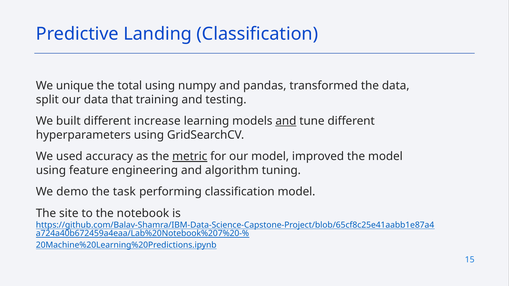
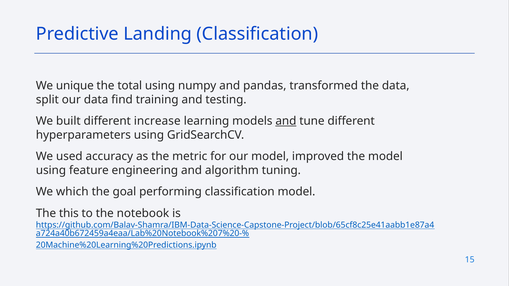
that: that -> find
metric underline: present -> none
demo: demo -> which
task: task -> goal
site: site -> this
